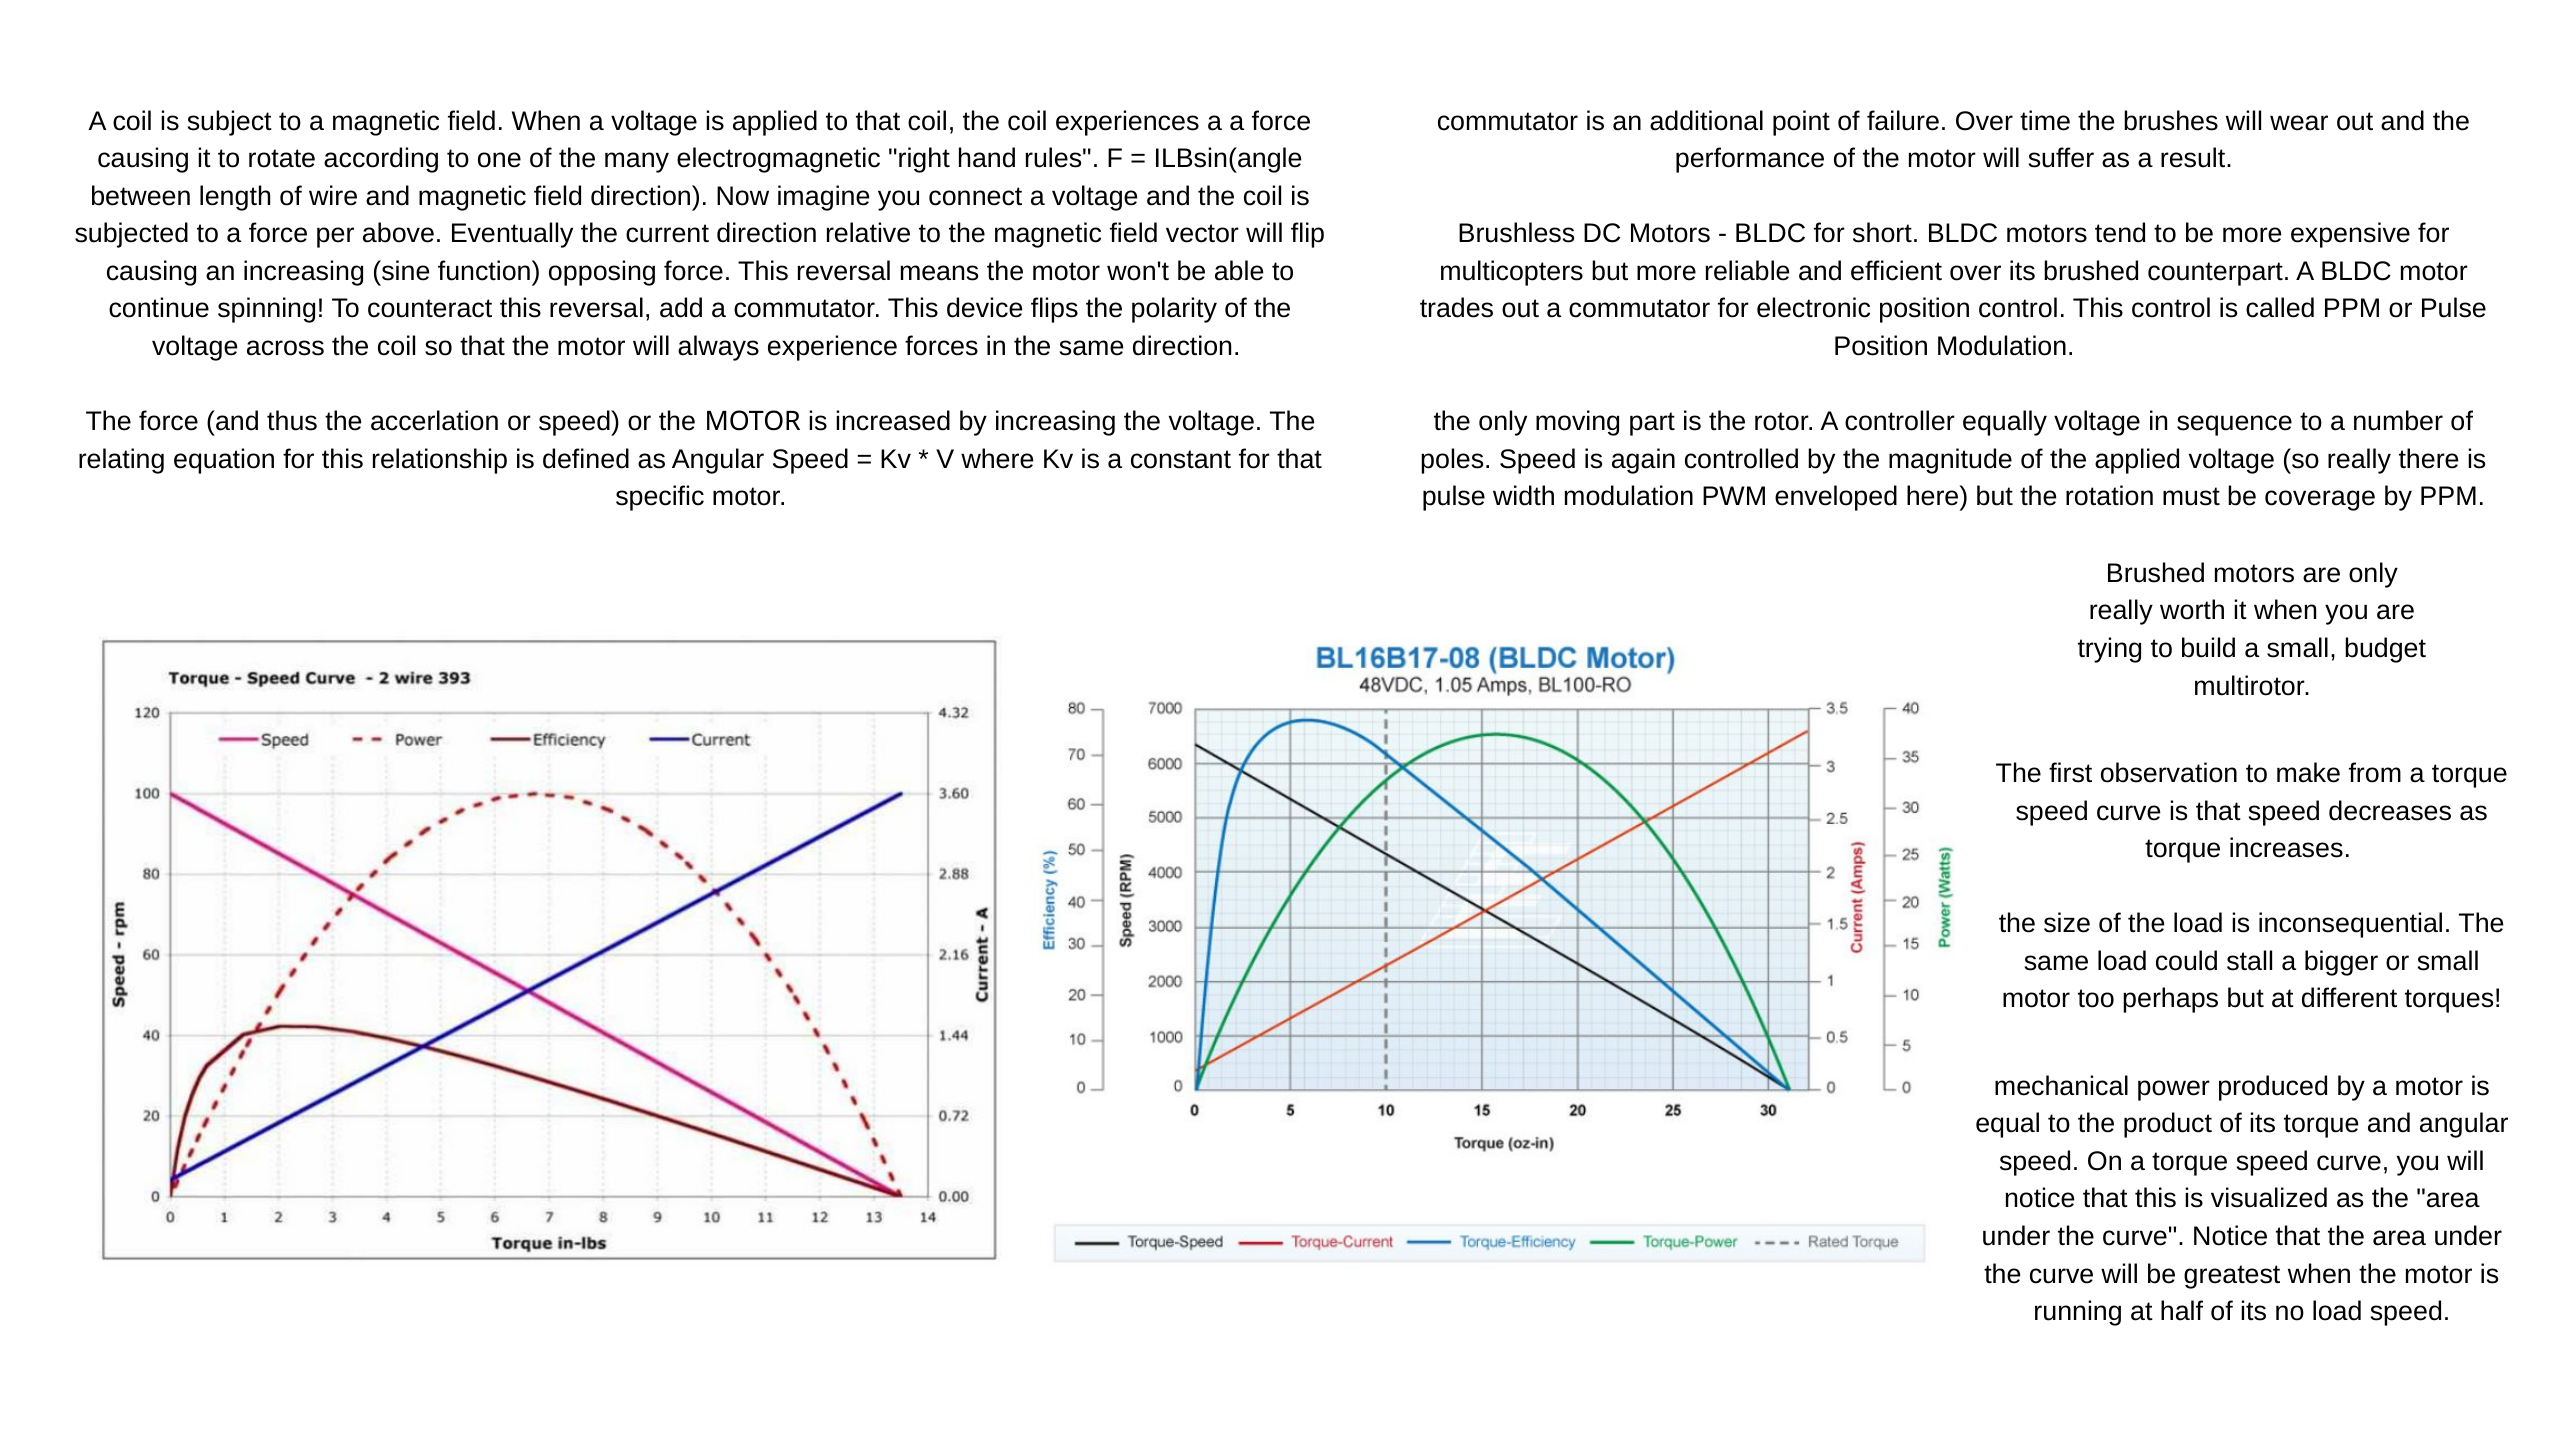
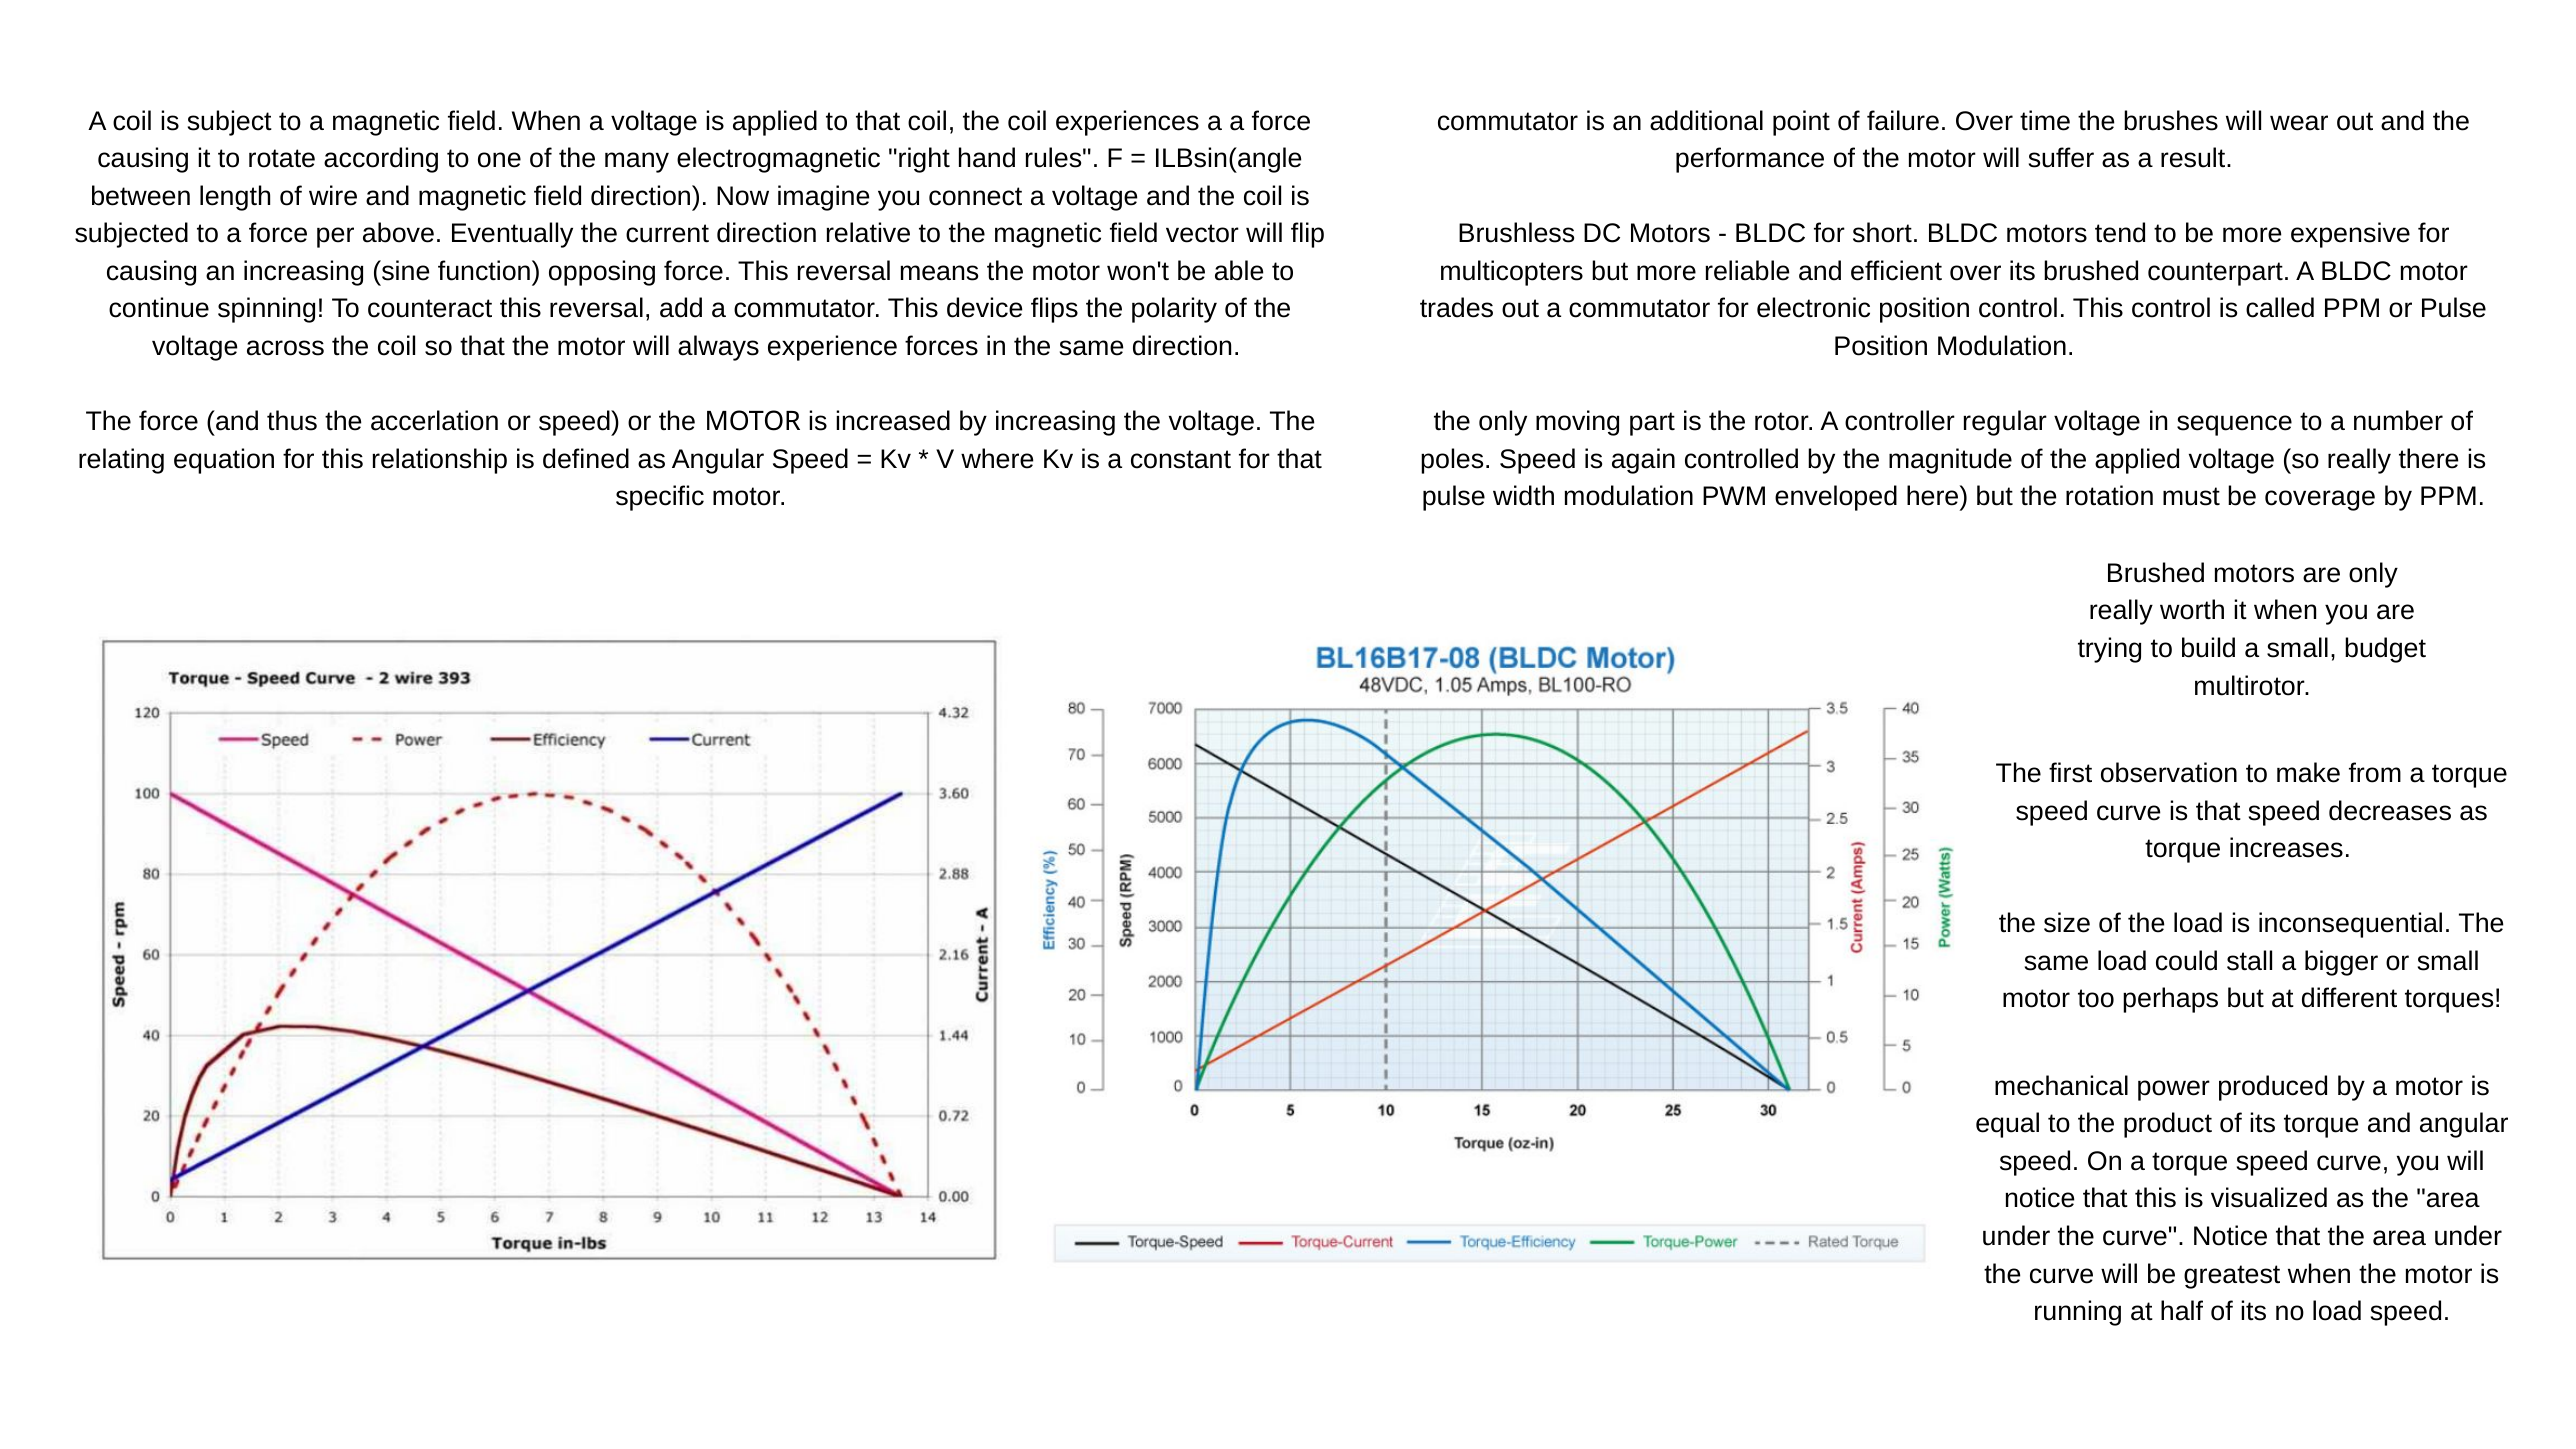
equally: equally -> regular
